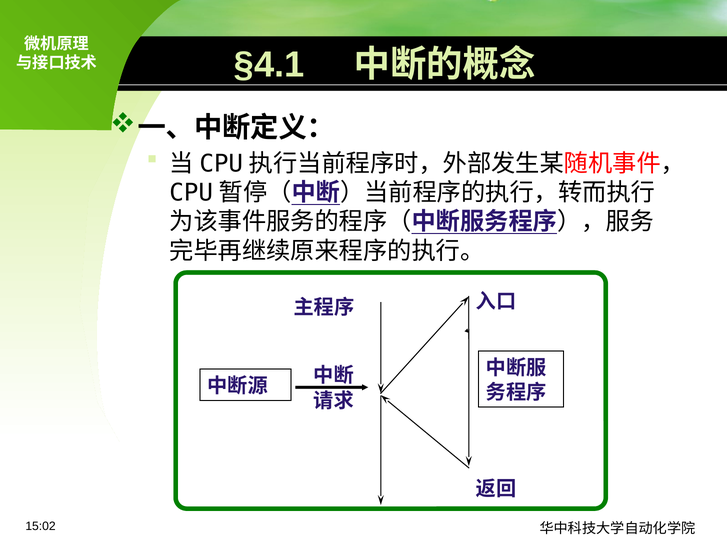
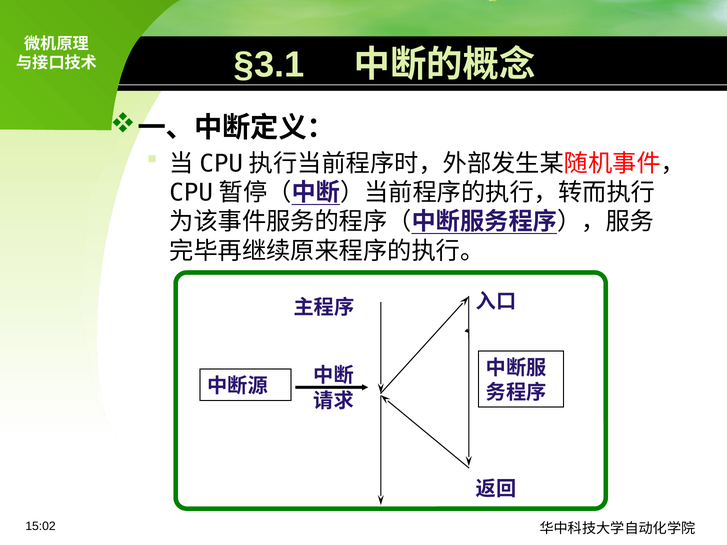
§4.1: §4.1 -> §3.1
